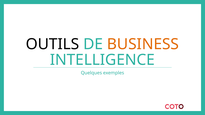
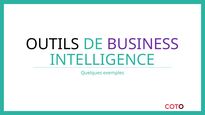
BUSINESS colour: orange -> purple
